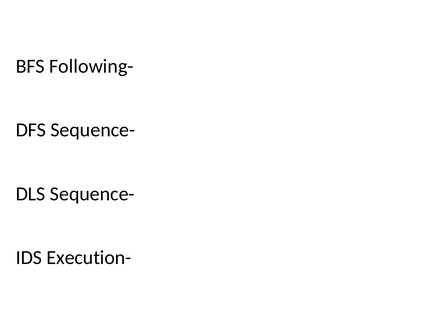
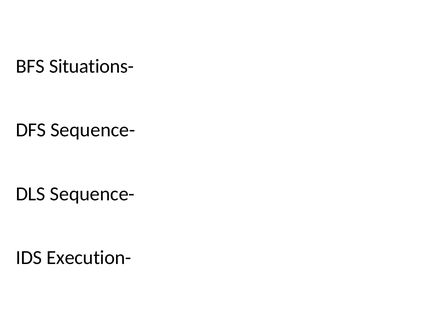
Following-: Following- -> Situations-
